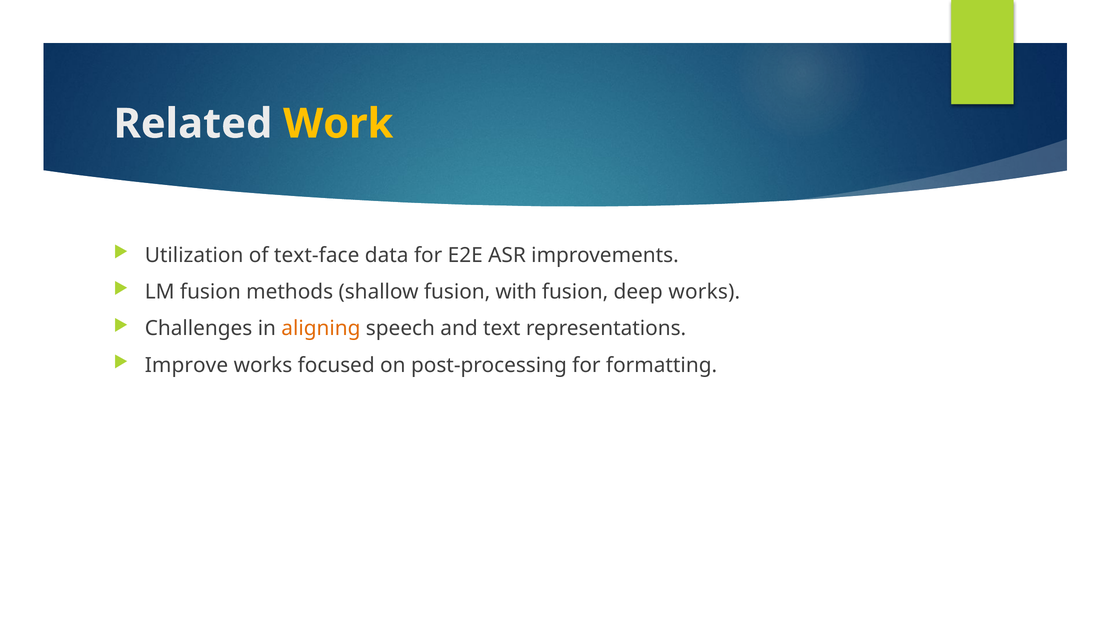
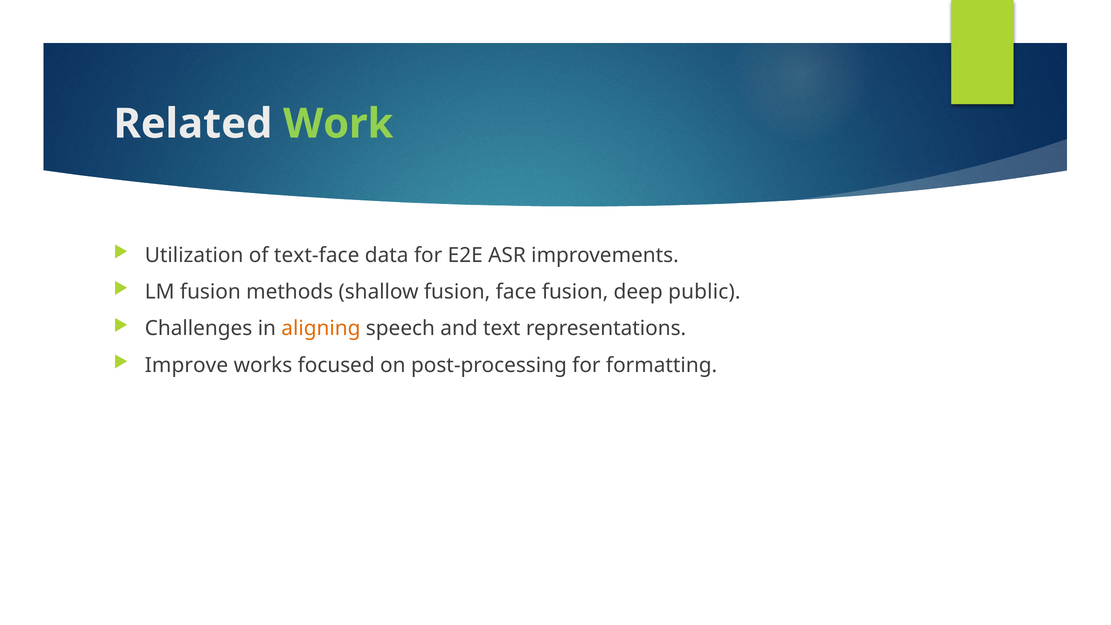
Work colour: yellow -> light green
with: with -> face
deep works: works -> public
